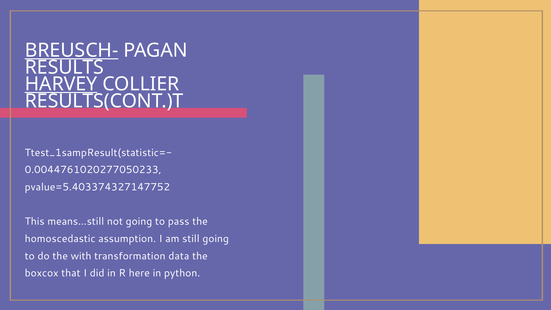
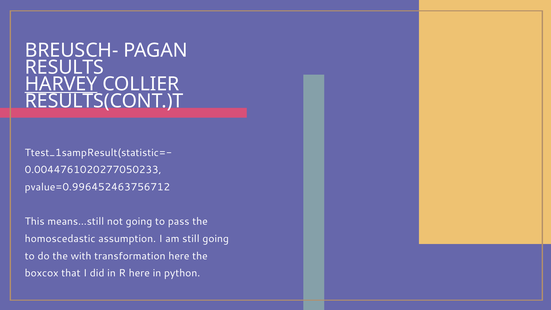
BREUSCH- underline: present -> none
pvalue=5.403374327147752: pvalue=5.403374327147752 -> pvalue=0.996452463756712
transformation data: data -> here
